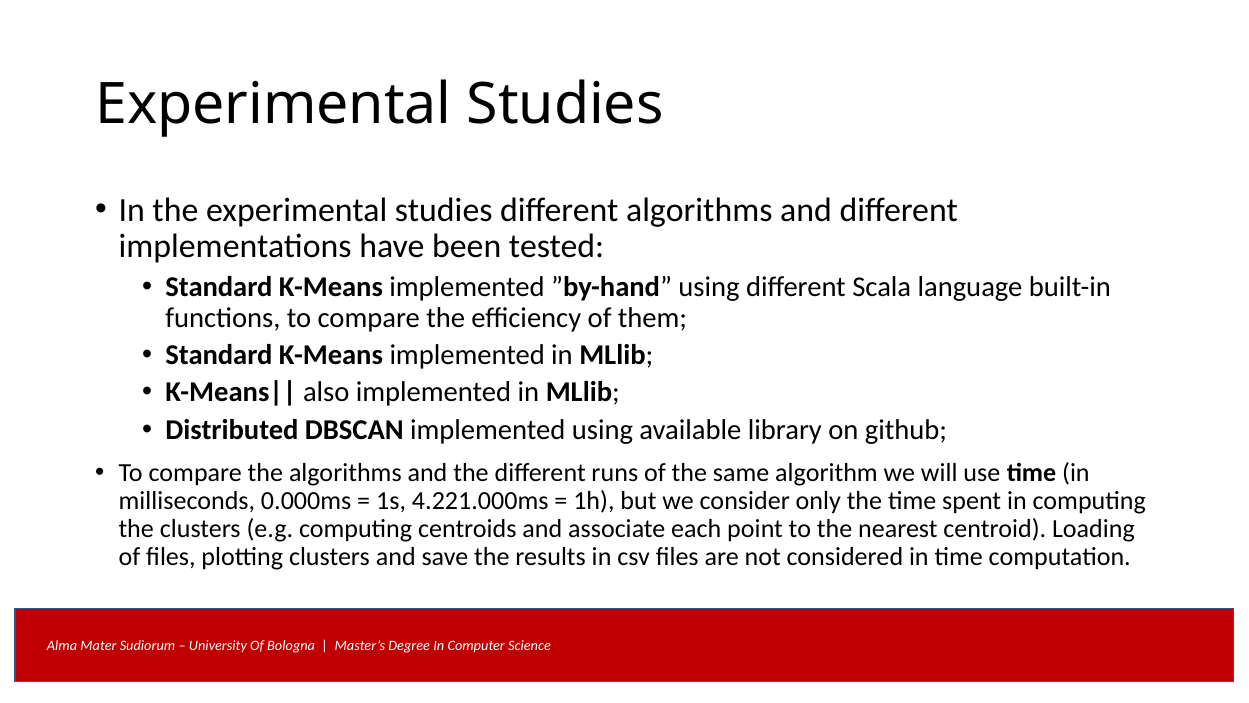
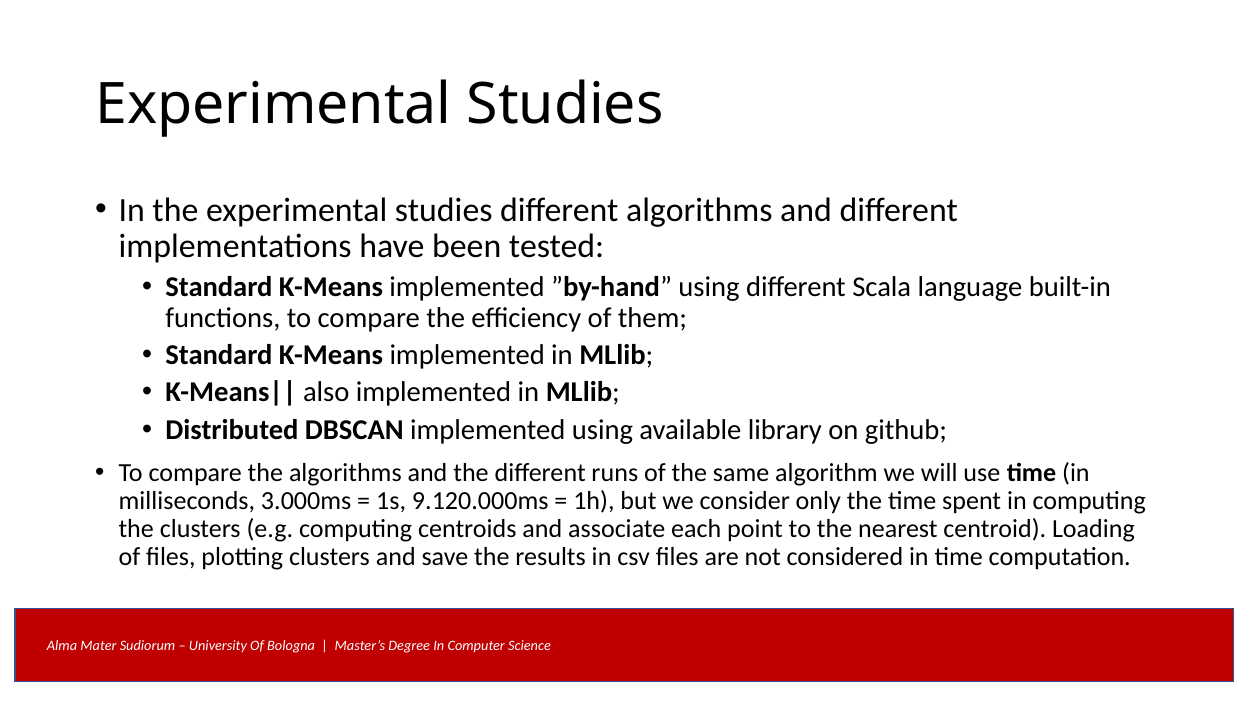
0.000ms: 0.000ms -> 3.000ms
4.221.000ms: 4.221.000ms -> 9.120.000ms
